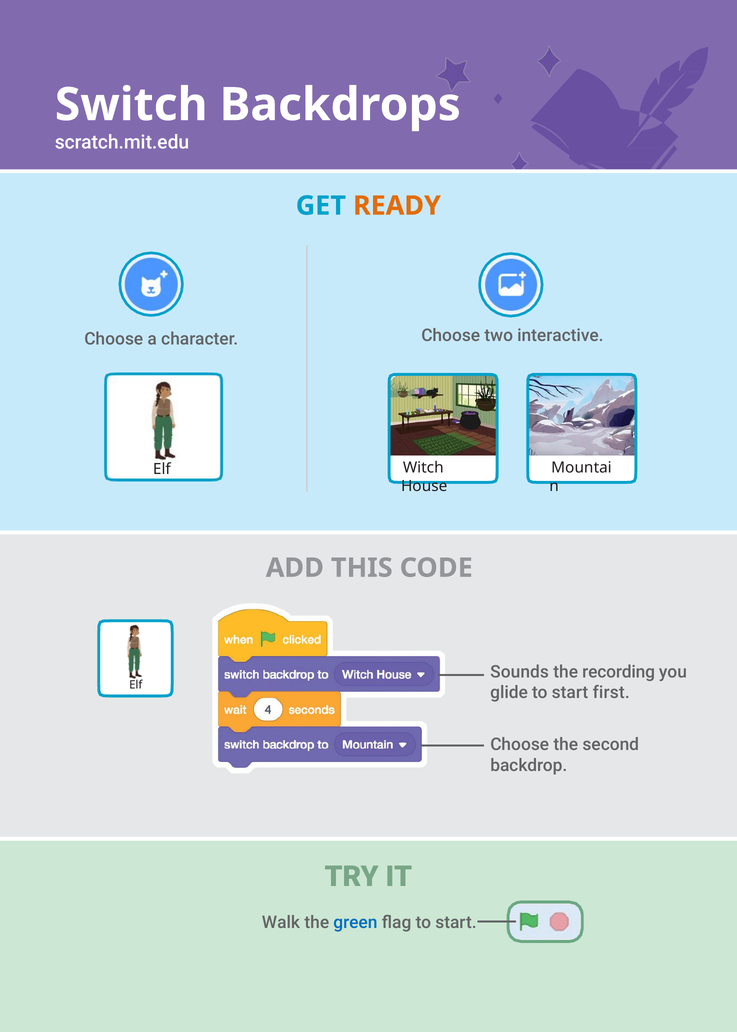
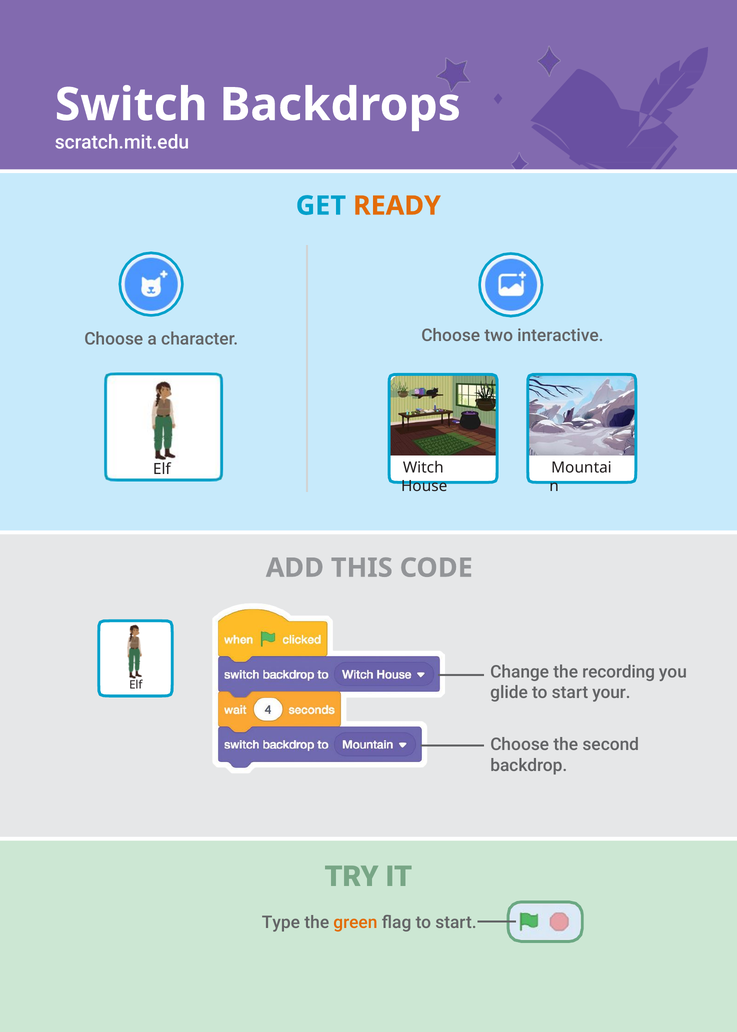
Sounds: Sounds -> Change
first: first -> your
Walk: Walk -> Type
green colour: blue -> orange
